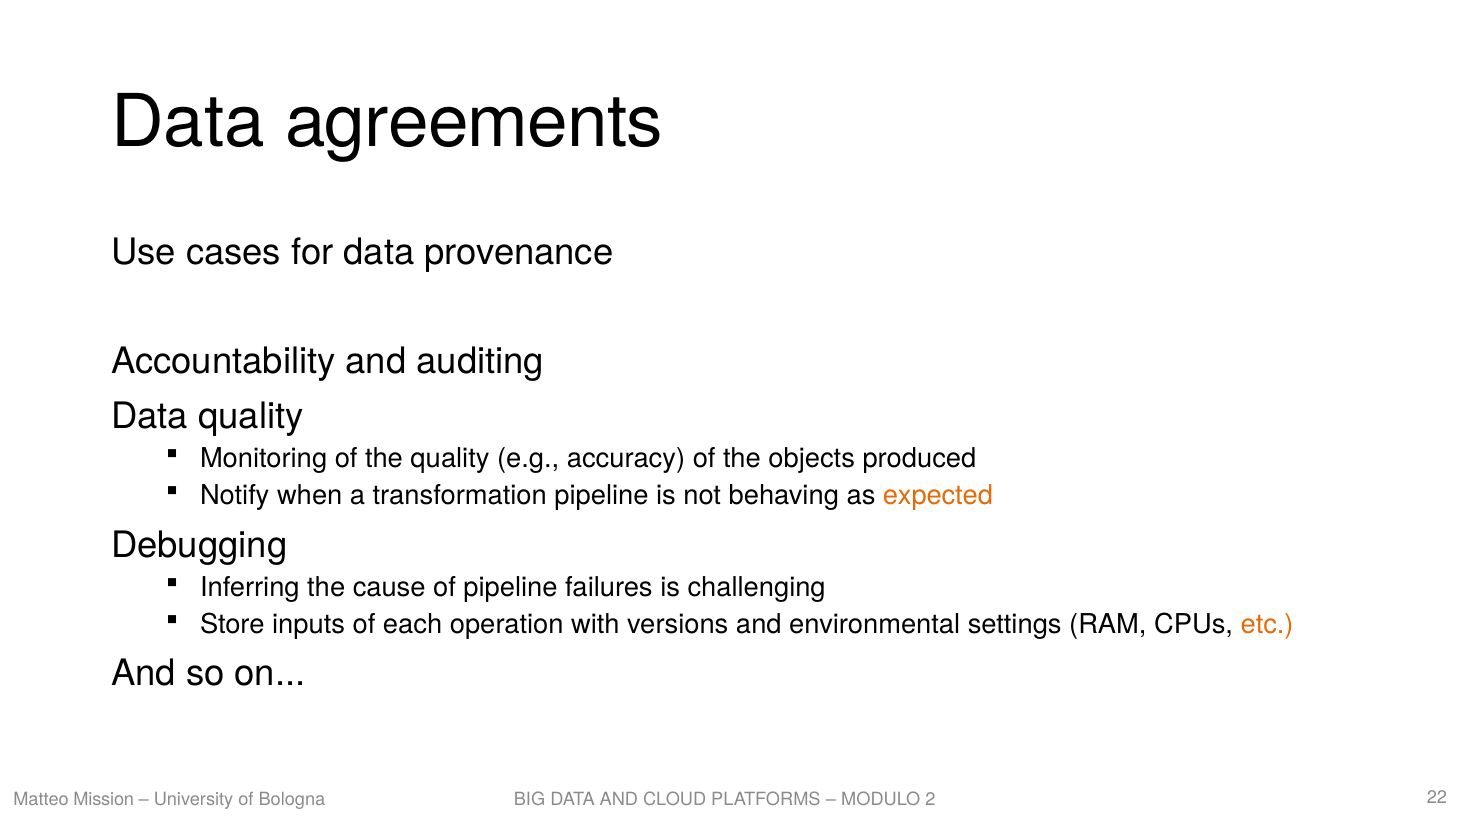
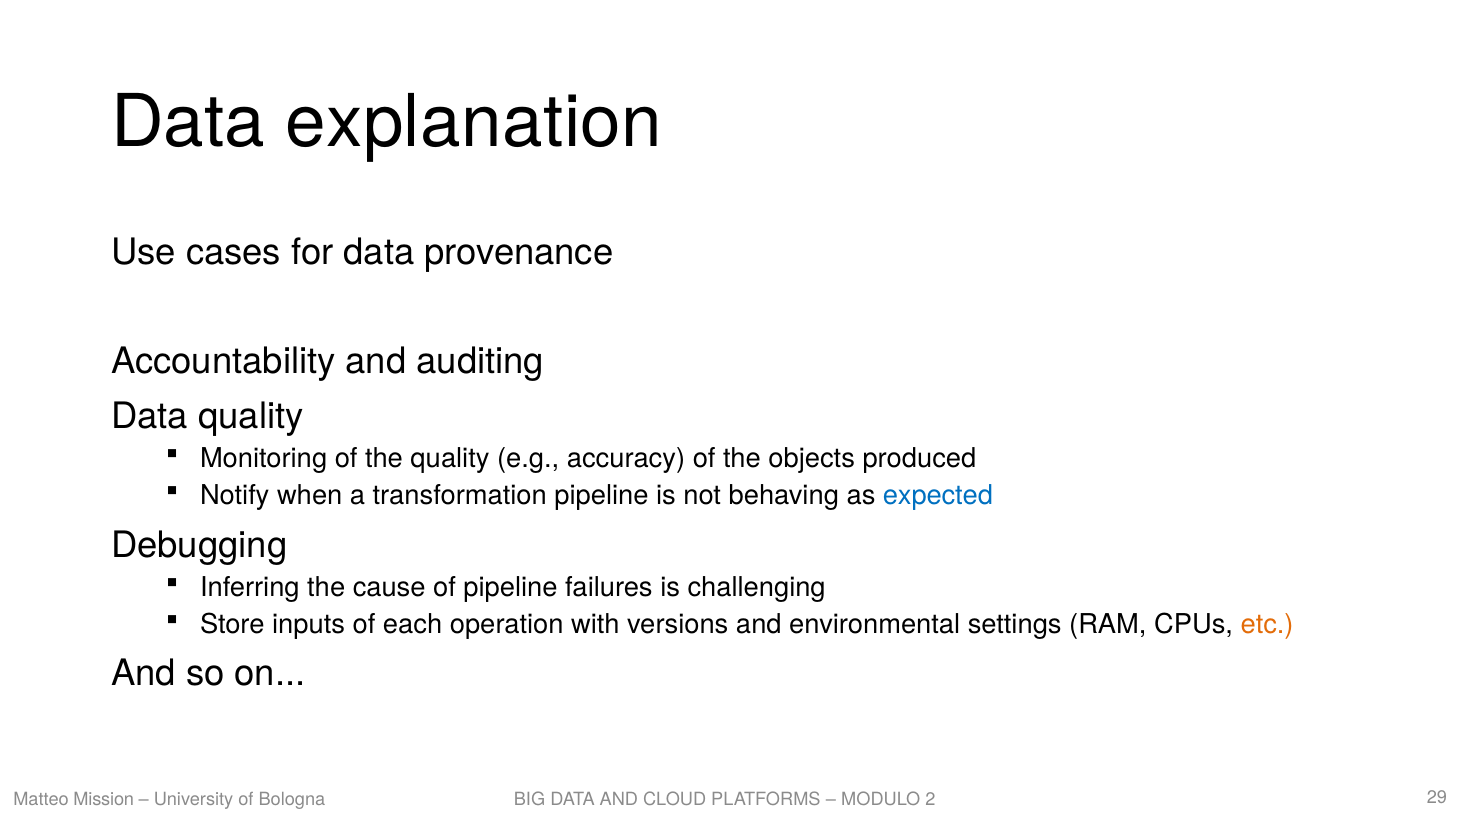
agreements: agreements -> explanation
expected colour: orange -> blue
22: 22 -> 29
